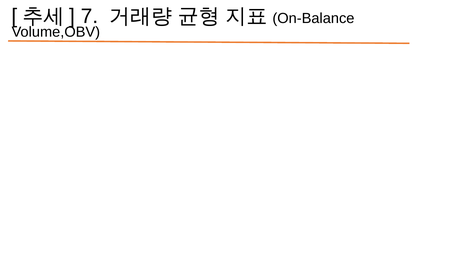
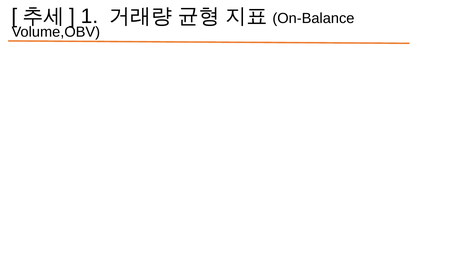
7: 7 -> 1
